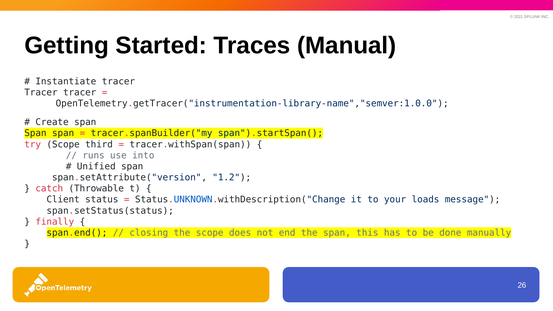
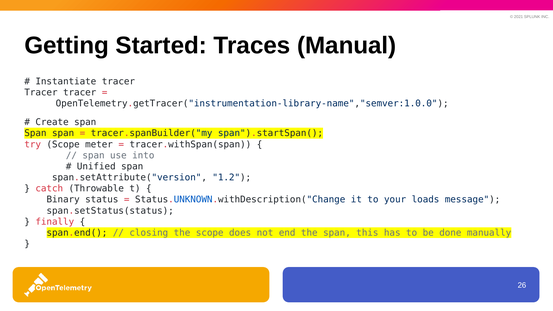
third: third -> meter
runs at (94, 155): runs -> span
Client: Client -> Binary
